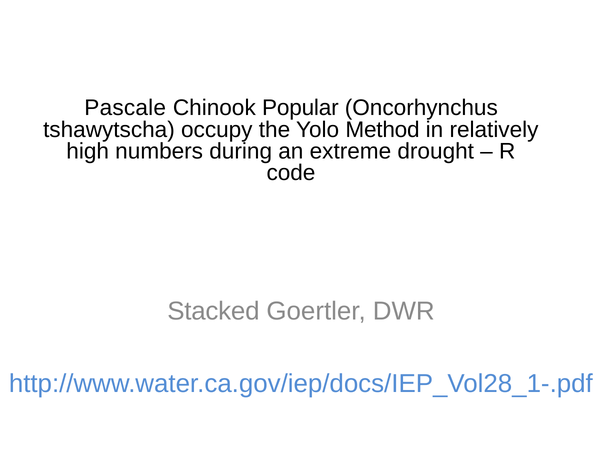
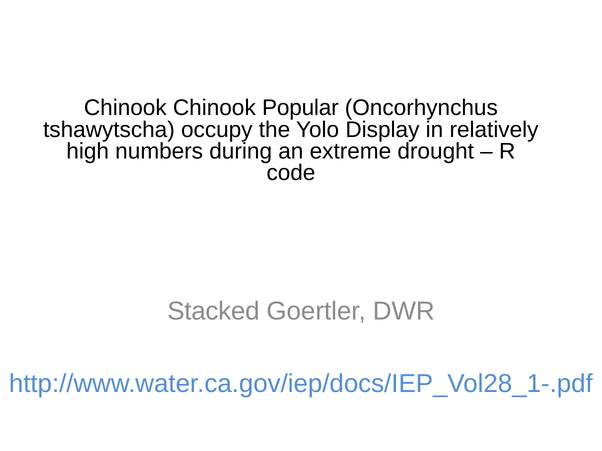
Pascale at (125, 108): Pascale -> Chinook
Method: Method -> Display
